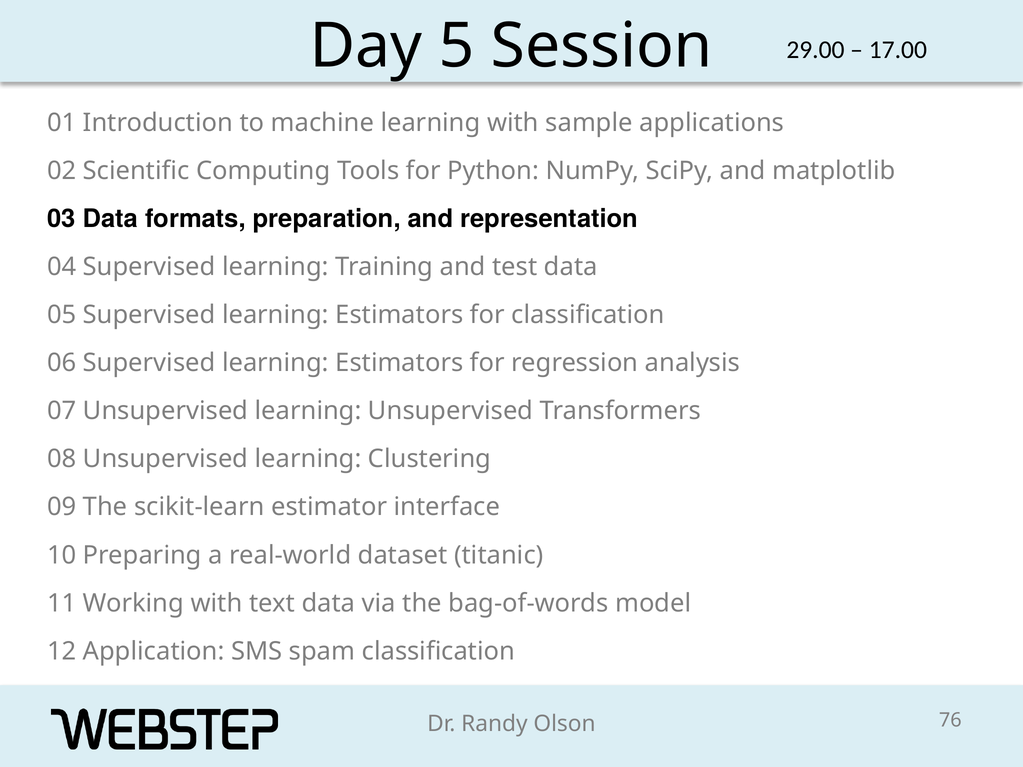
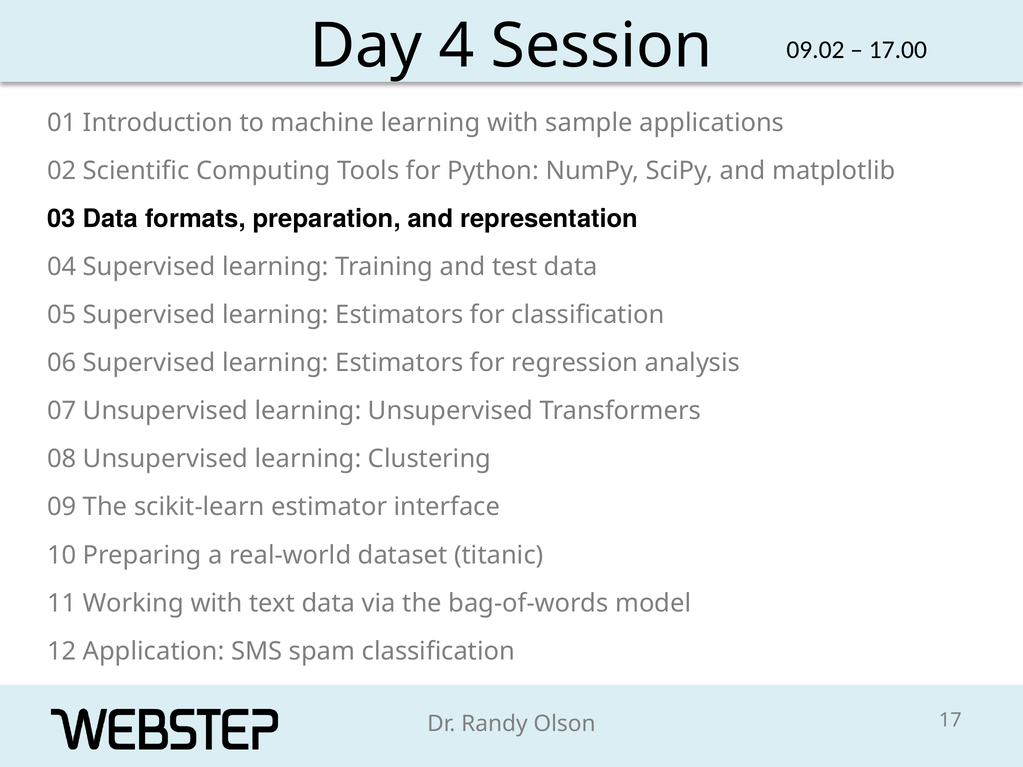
5: 5 -> 4
29.00: 29.00 -> 09.02
76: 76 -> 17
